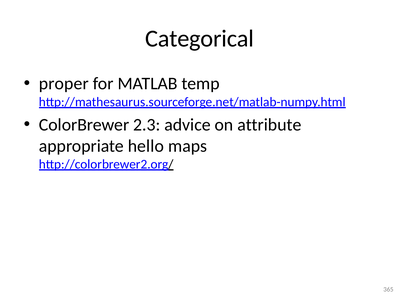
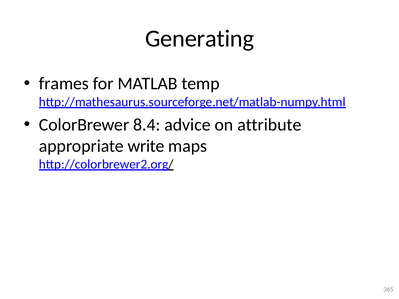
Categorical: Categorical -> Generating
proper: proper -> frames
2.3: 2.3 -> 8.4
hello: hello -> write
